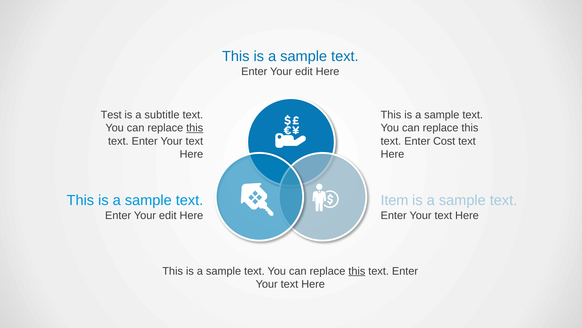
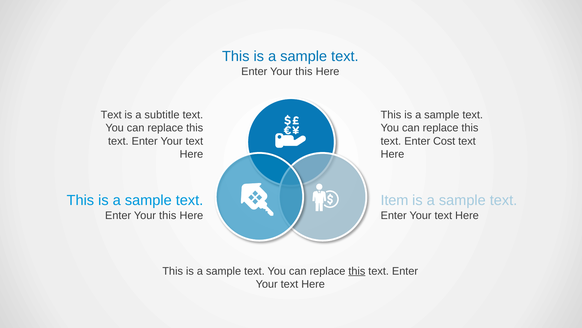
edit at (304, 71): edit -> this
Test at (111, 115): Test -> Text
this at (195, 128) underline: present -> none
edit at (168, 215): edit -> this
